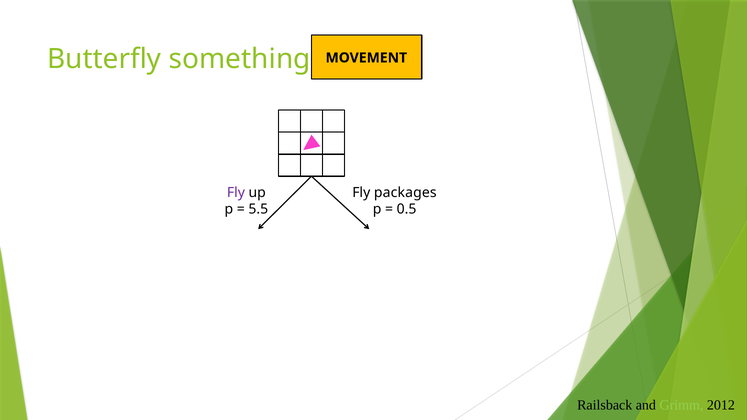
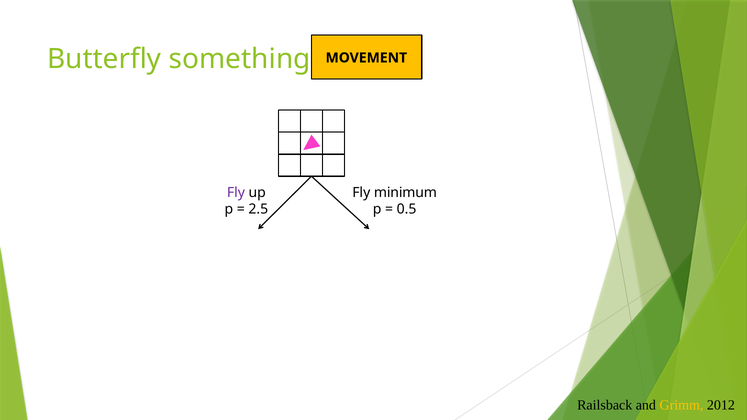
packages: packages -> minimum
5.5: 5.5 -> 2.5
Grimm colour: light green -> yellow
